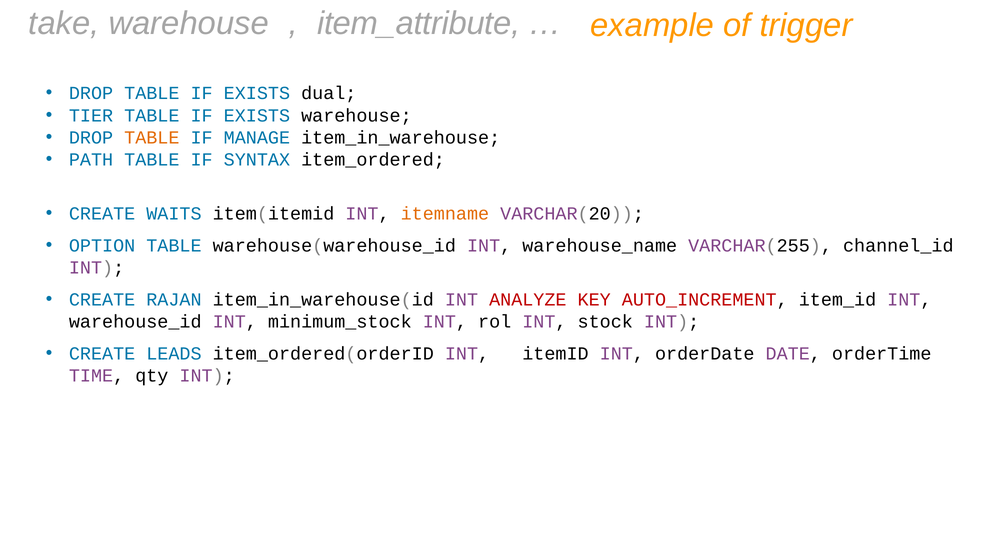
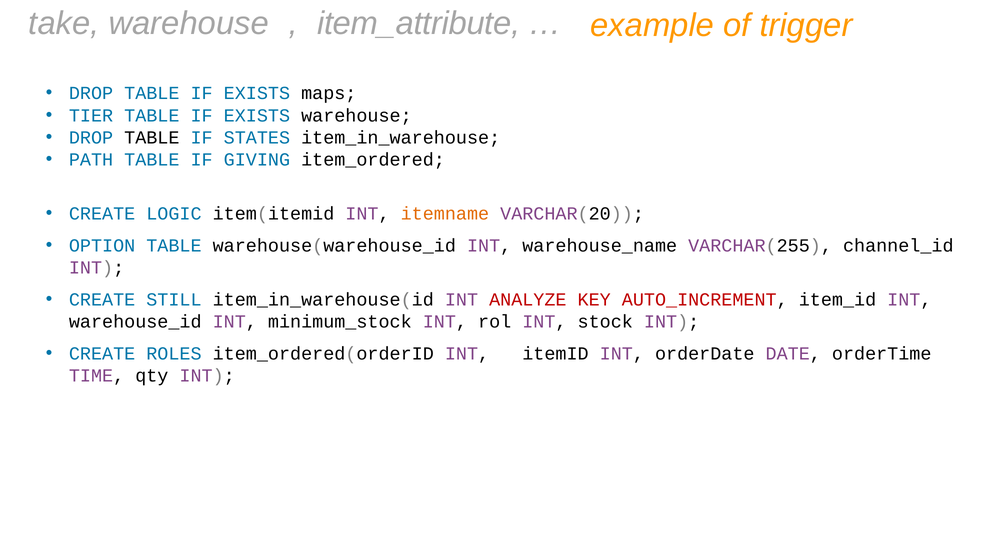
dual: dual -> maps
TABLE at (152, 138) colour: orange -> black
MANAGE: MANAGE -> STATES
SYNTAX: SYNTAX -> GIVING
WAITS: WAITS -> LOGIC
RAJAN: RAJAN -> STILL
LEADS: LEADS -> ROLES
